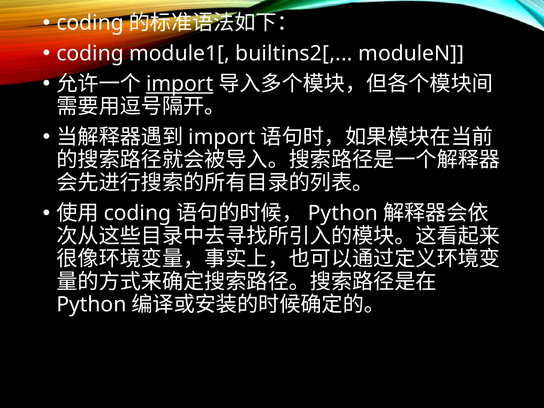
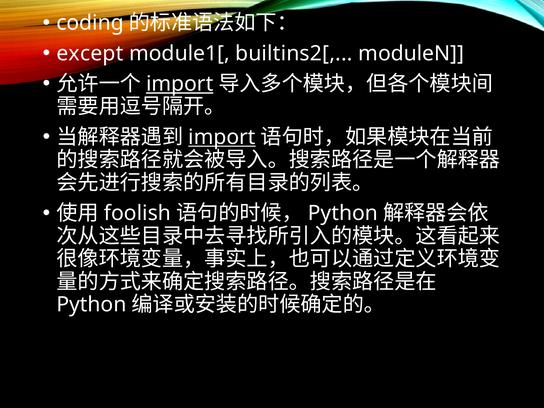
coding at (90, 53): coding -> except
import at (222, 137) underline: none -> present
coding at (137, 213): coding -> foolish
